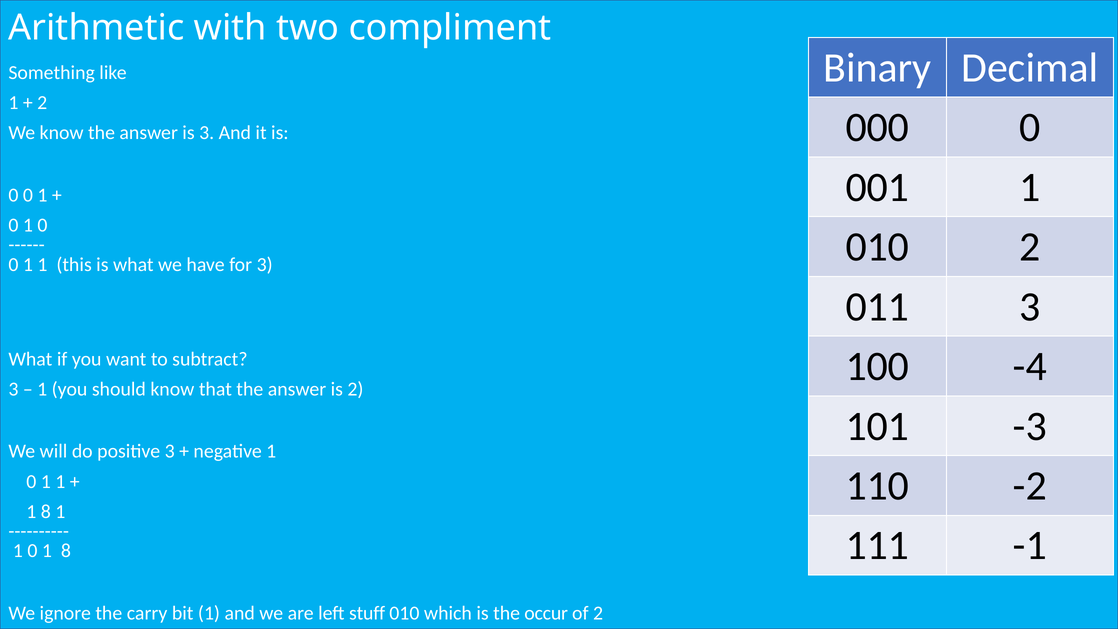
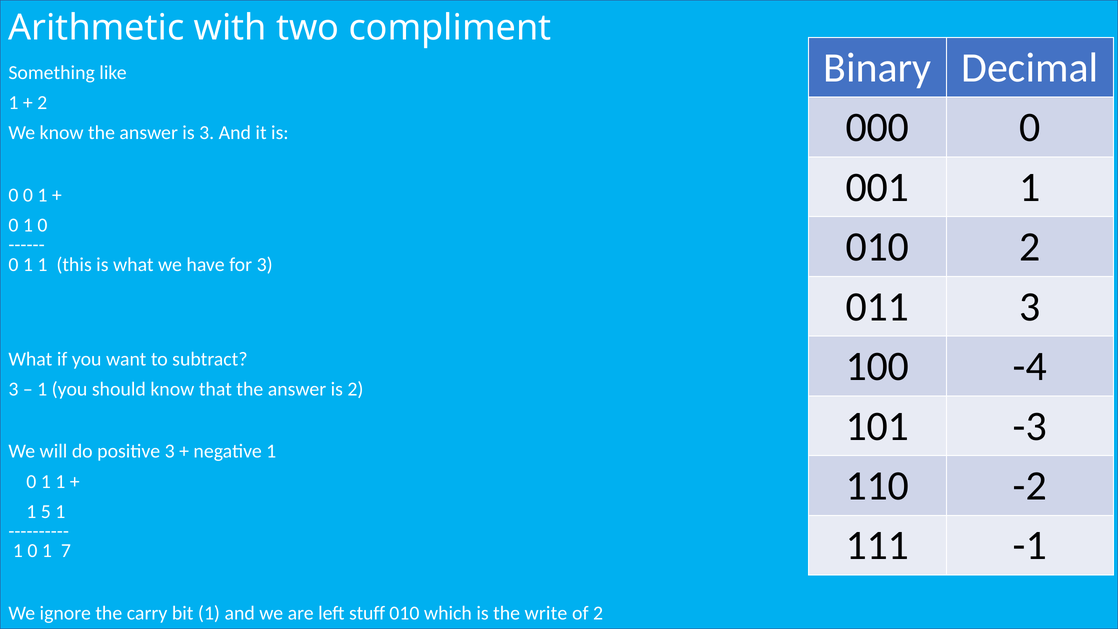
8 at (46, 511): 8 -> 5
0 1 8: 8 -> 7
occur: occur -> write
